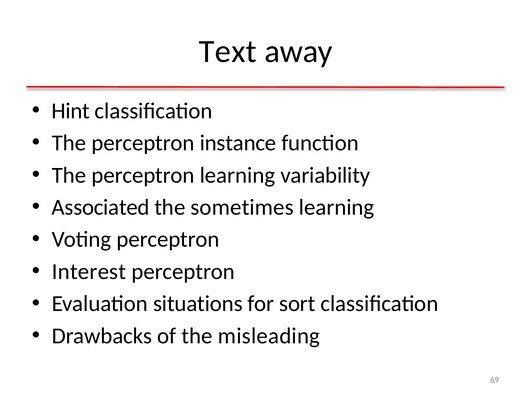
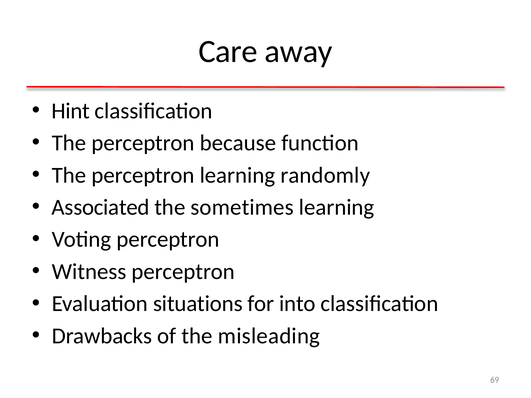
Text: Text -> Care
instance: instance -> because
variability: variability -> randomly
Interest: Interest -> Witness
sort: sort -> into
